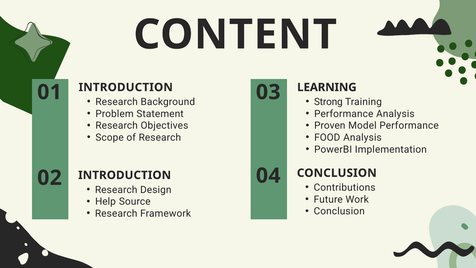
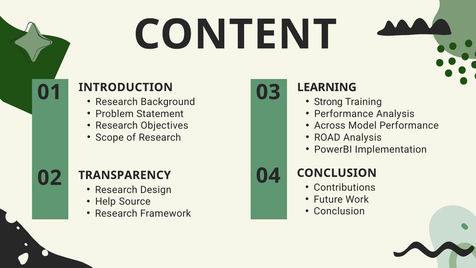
Proven: Proven -> Across
FOOD: FOOD -> ROAD
INTRODUCTION at (125, 175): INTRODUCTION -> TRANSPARENCY
